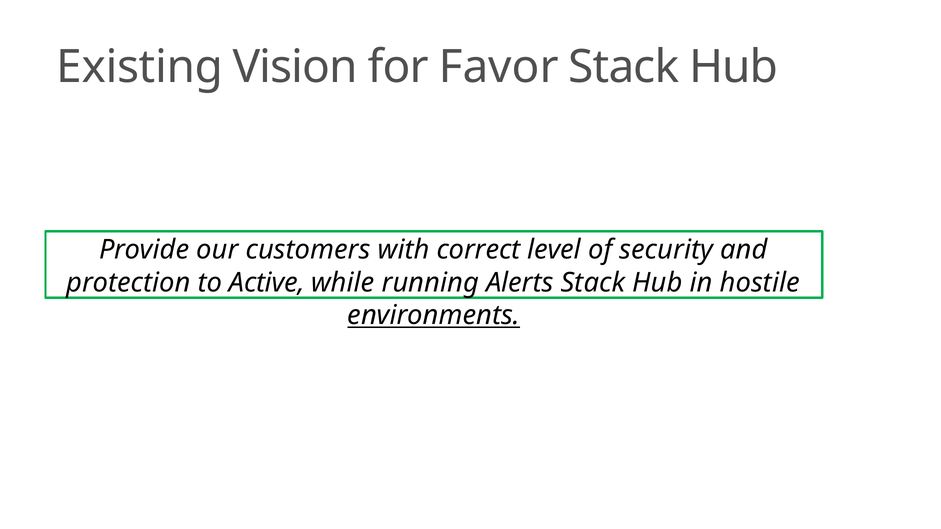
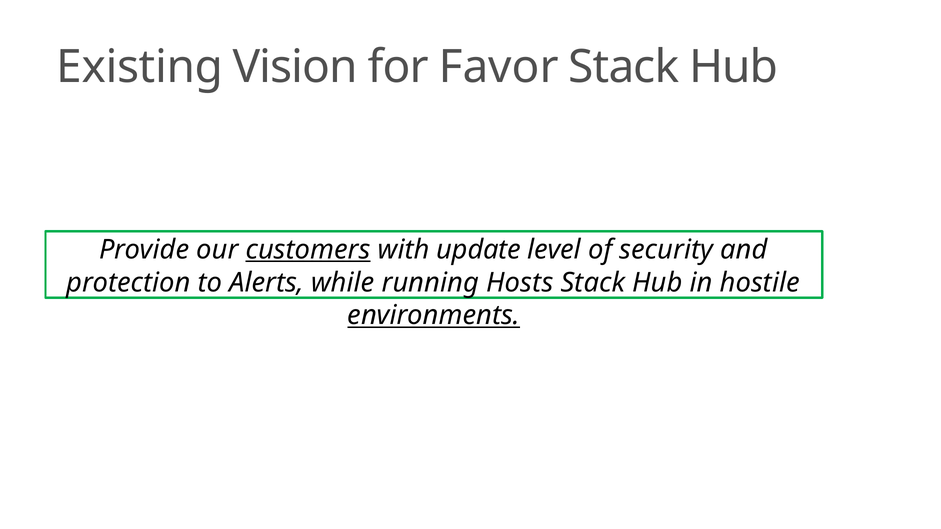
customers underline: none -> present
correct: correct -> update
Active: Active -> Alerts
Alerts: Alerts -> Hosts
